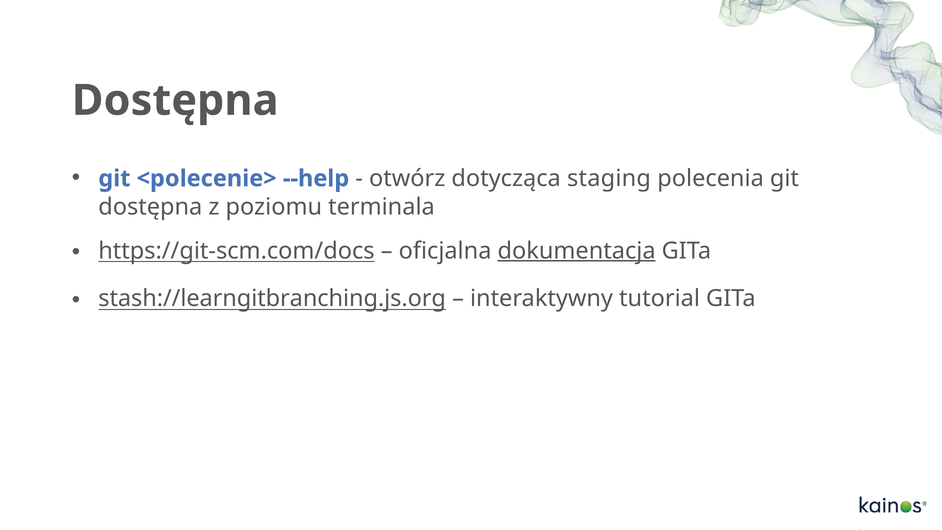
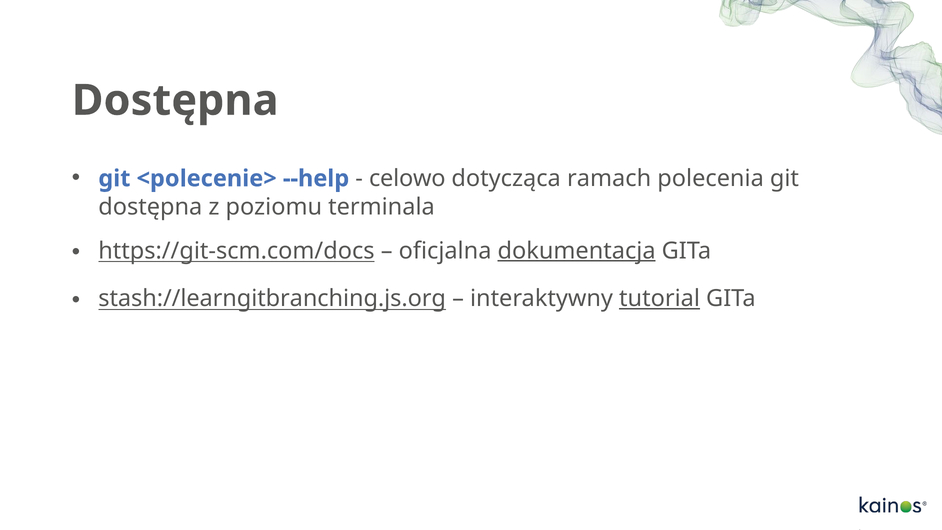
otwórz: otwórz -> celowo
staging: staging -> ramach
tutorial underline: none -> present
